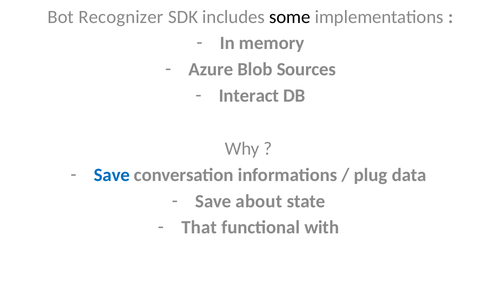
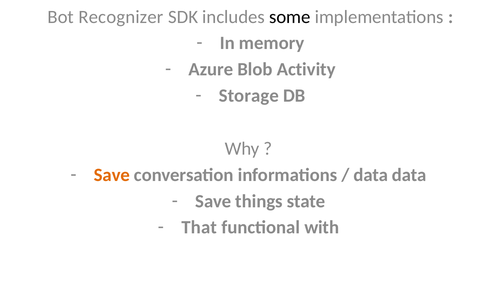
Sources: Sources -> Activity
Interact: Interact -> Storage
Save at (112, 175) colour: blue -> orange
plug at (371, 175): plug -> data
about: about -> things
